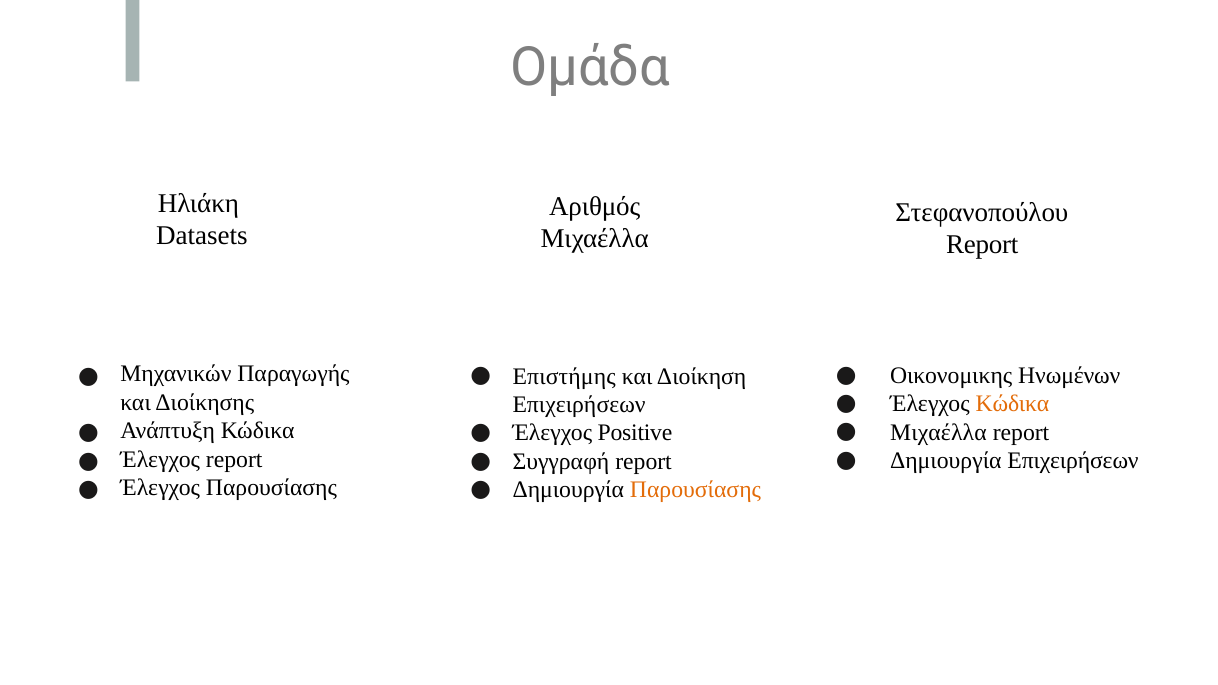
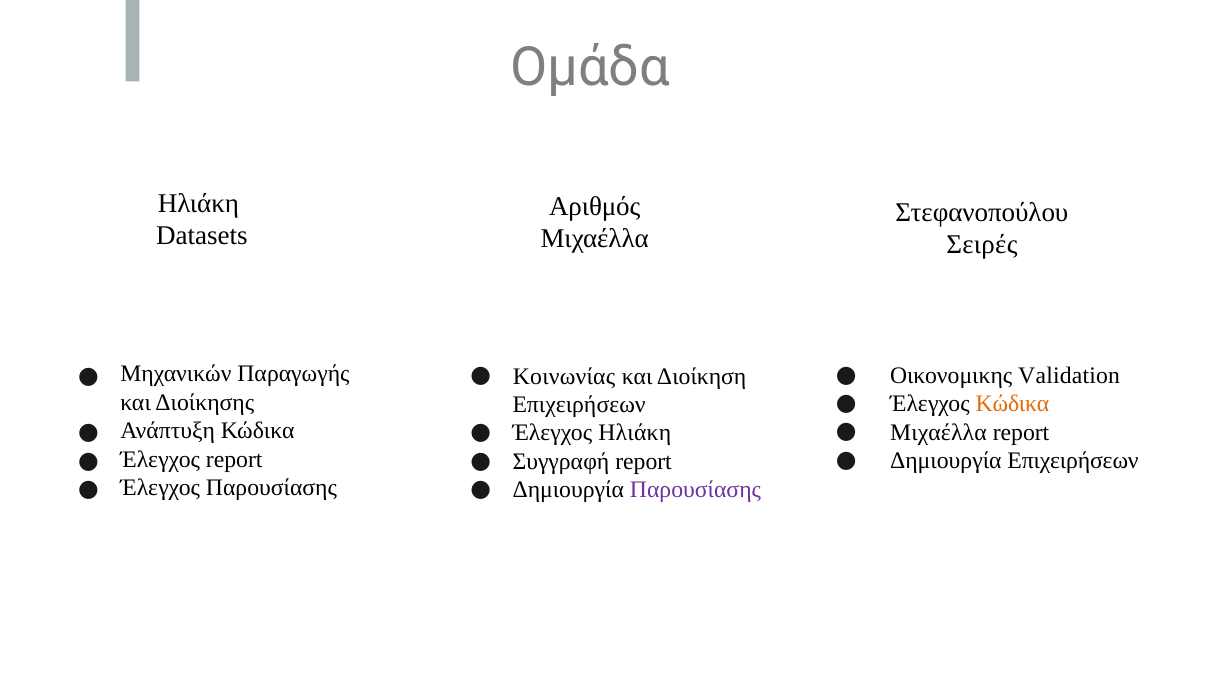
Report at (982, 245): Report -> Σειρές
Ηνωμένων: Ηνωμένων -> Validation
Επιστήμης: Επιστήμης -> Κοινωνίας
Έλεγχος Positive: Positive -> Ηλιάκη
Παρουσίασης at (695, 490) colour: orange -> purple
